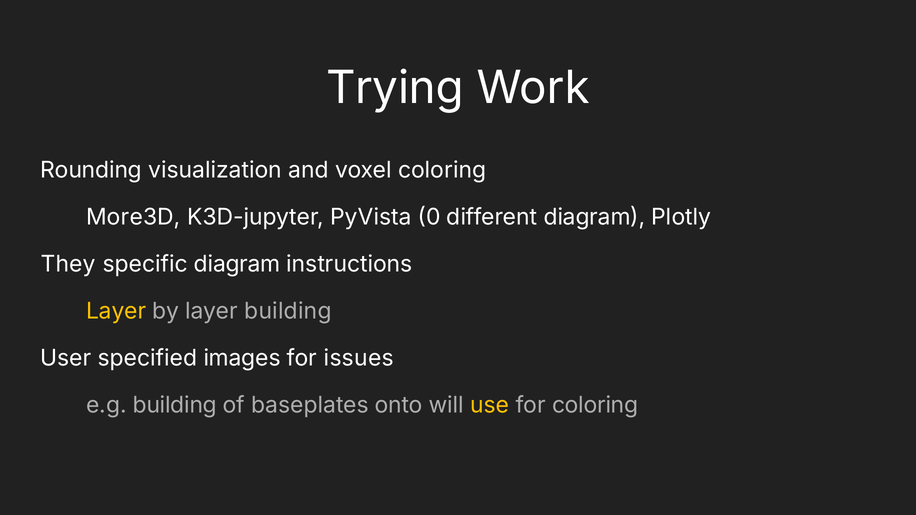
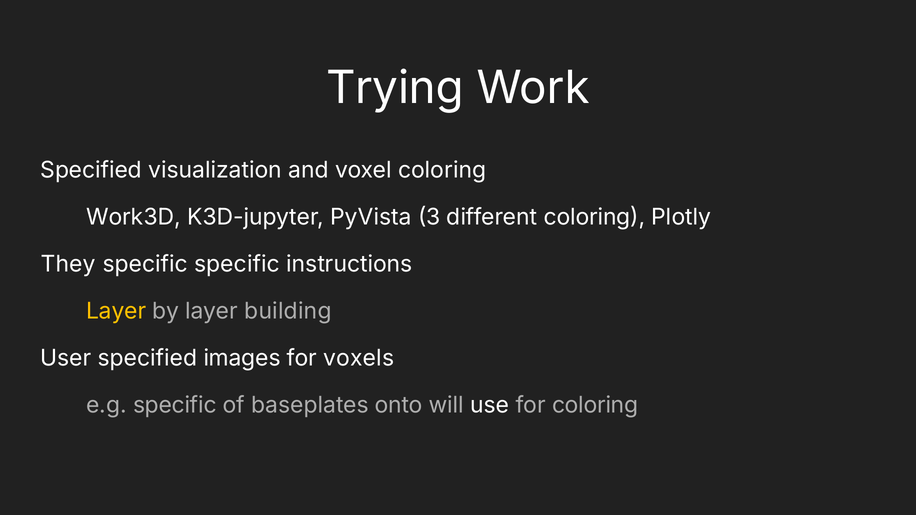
Rounding at (91, 170): Rounding -> Specified
More3D: More3D -> Work3D
0: 0 -> 3
different diagram: diagram -> coloring
specific diagram: diagram -> specific
issues: issues -> voxels
e.g building: building -> specific
use colour: yellow -> white
